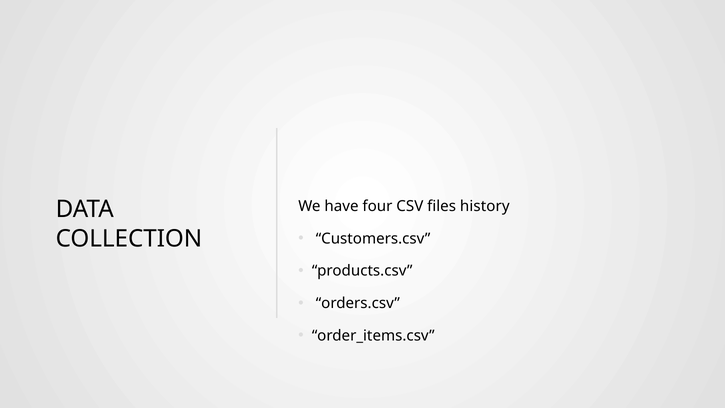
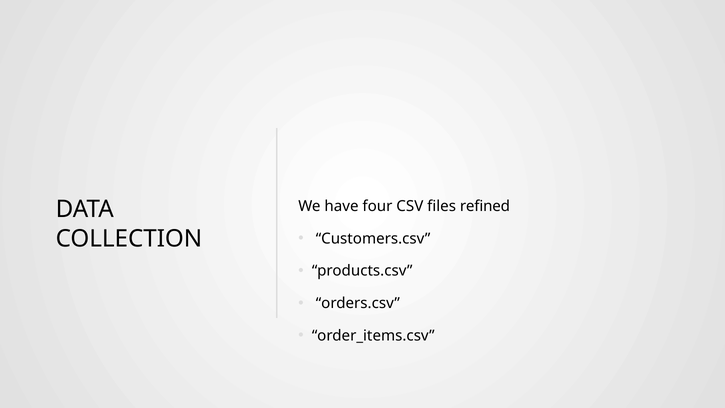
history: history -> refined
